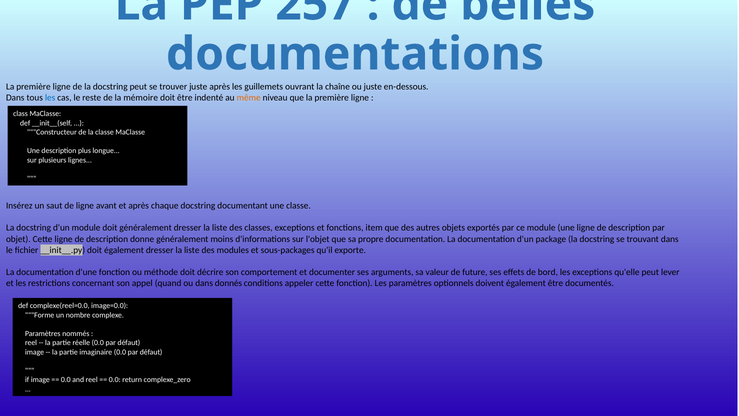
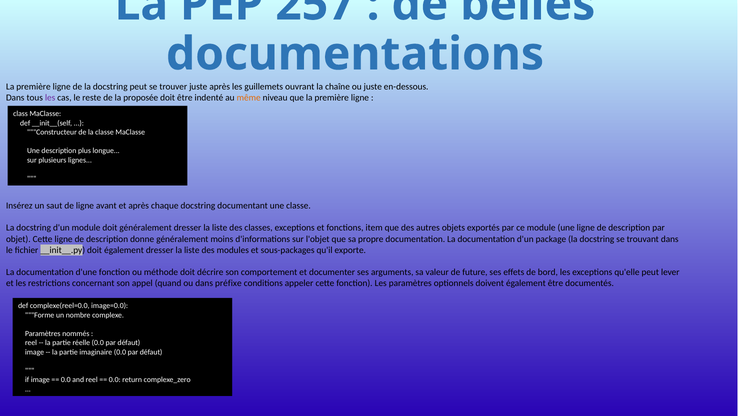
les at (50, 98) colour: blue -> purple
mémoire: mémoire -> proposée
donnés: donnés -> préfixe
